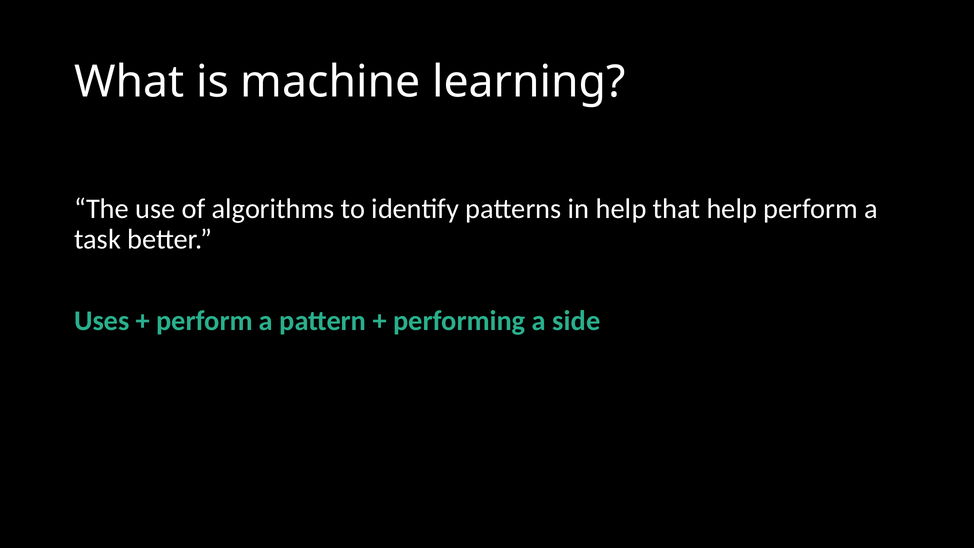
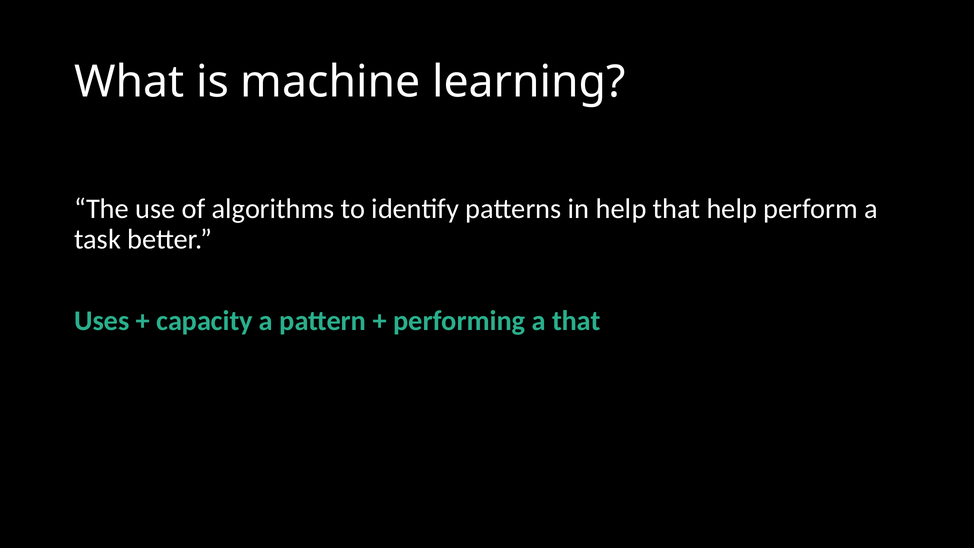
perform at (205, 321): perform -> capacity
a side: side -> that
